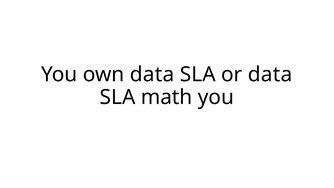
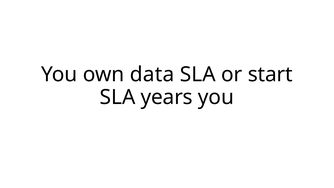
or data: data -> start
math: math -> years
